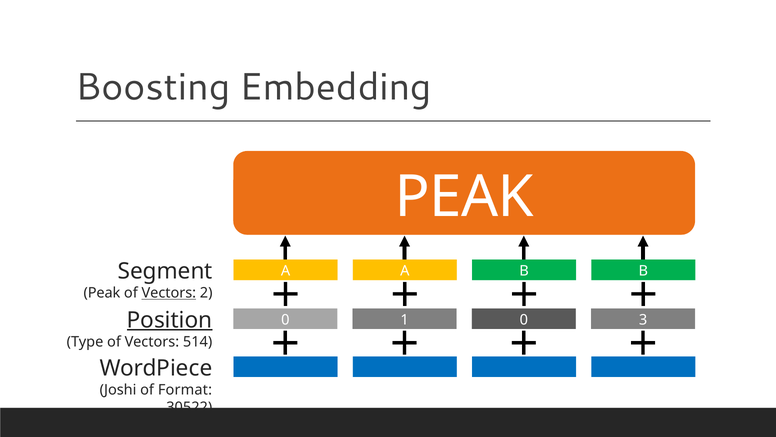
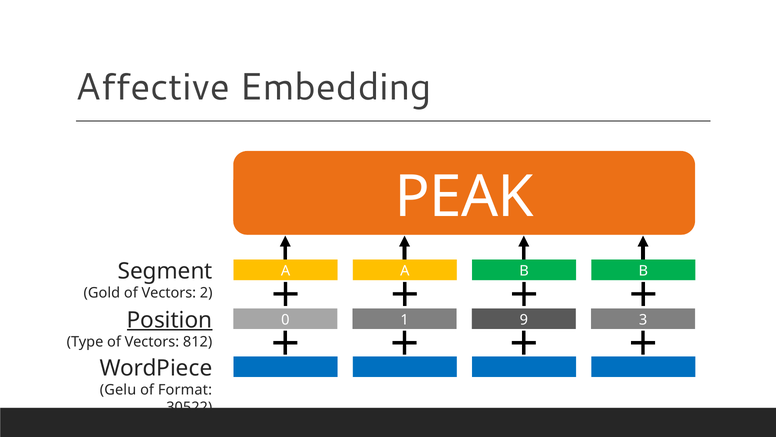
Boosting: Boosting -> Affective
Peak at (102, 293): Peak -> Gold
Vectors at (169, 293) underline: present -> none
1 0: 0 -> 9
514: 514 -> 812
Joshi: Joshi -> Gelu
